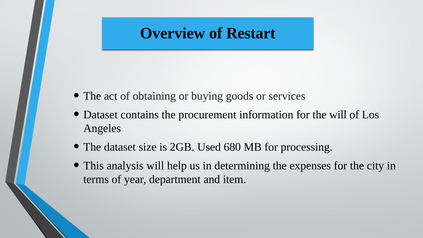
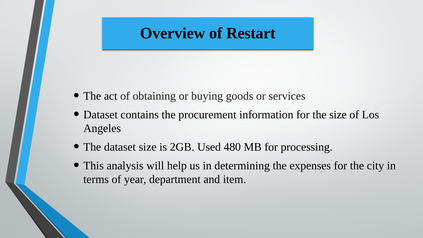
the will: will -> size
680: 680 -> 480
